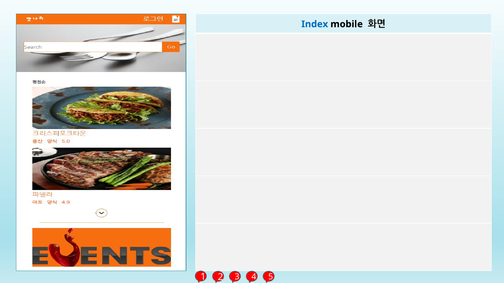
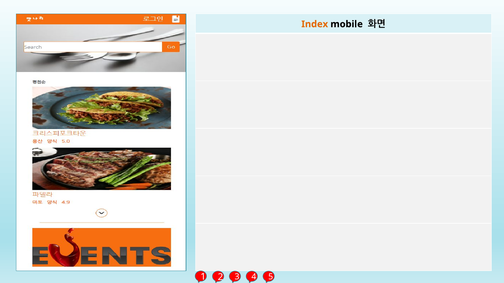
Index colour: blue -> orange
